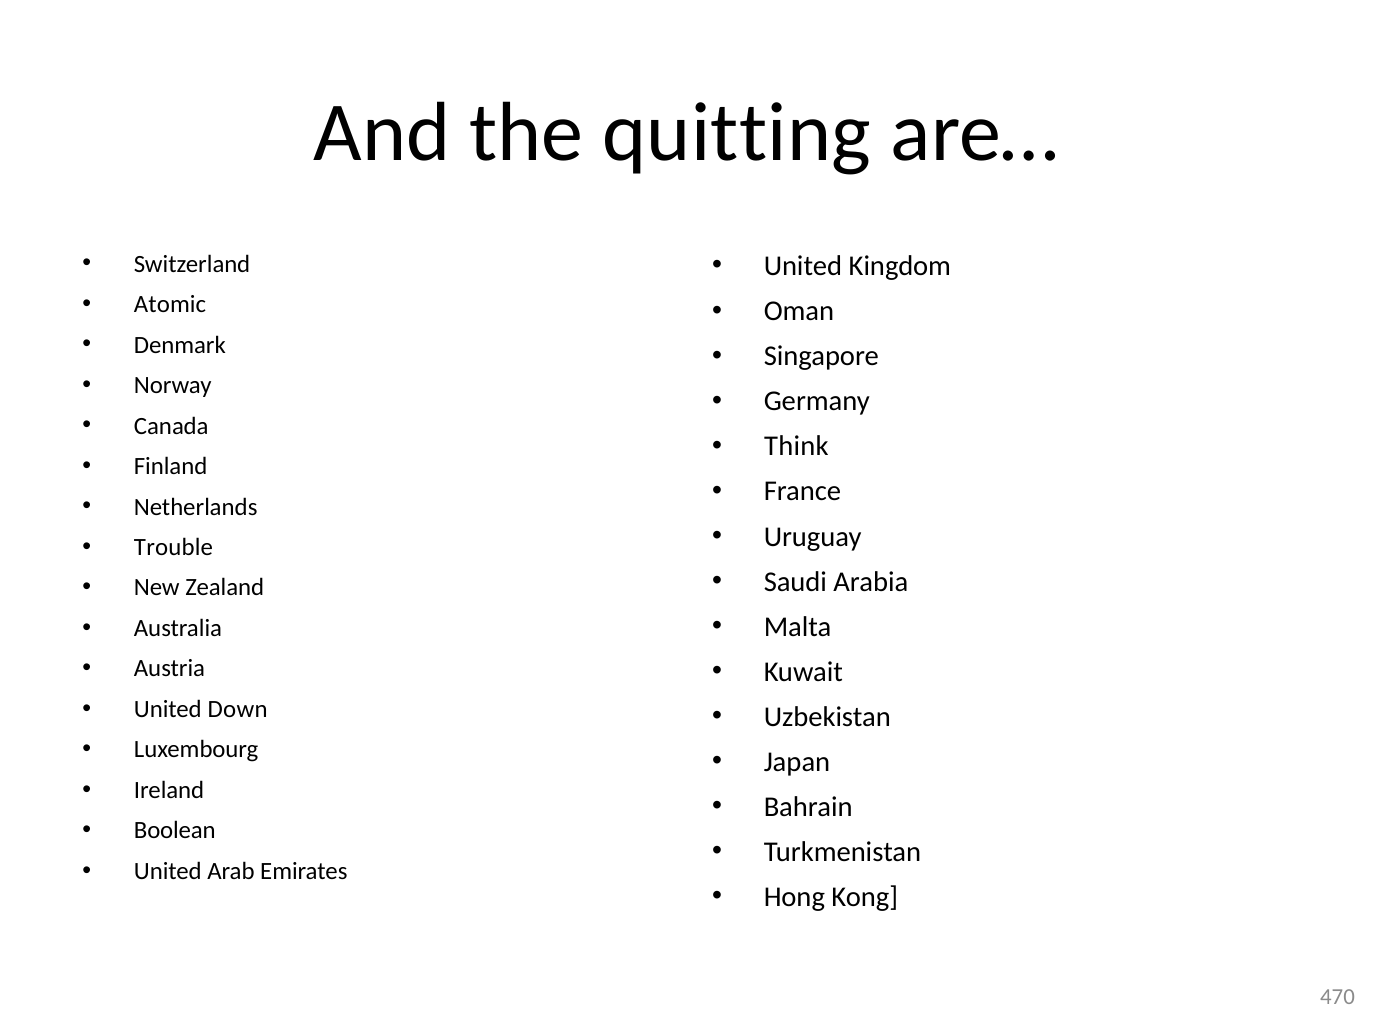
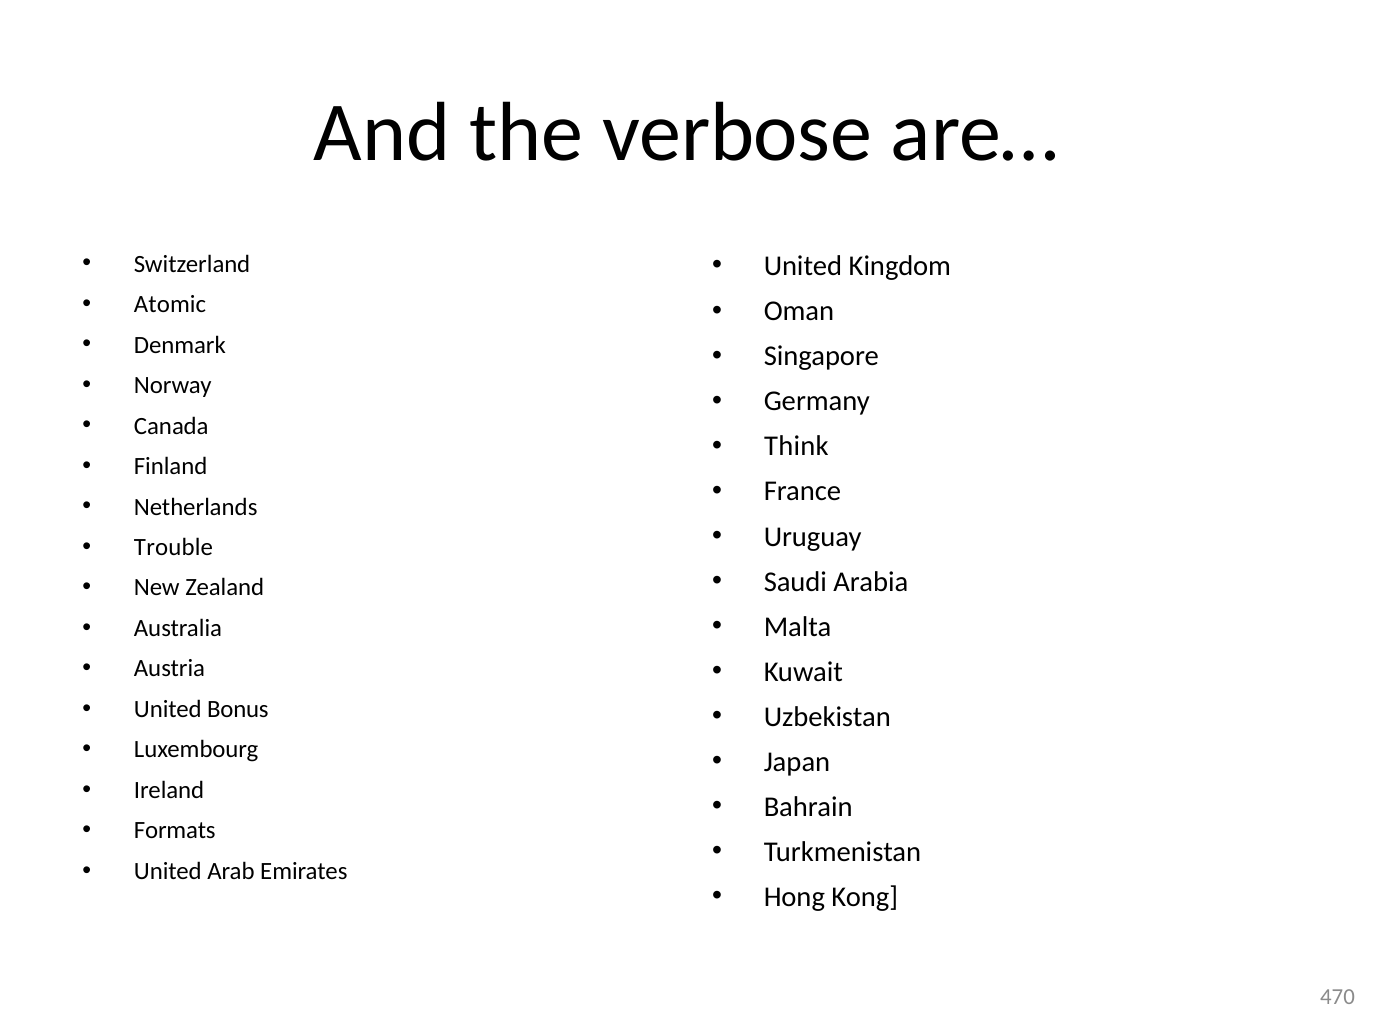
quitting: quitting -> verbose
Down: Down -> Bonus
Boolean: Boolean -> Formats
